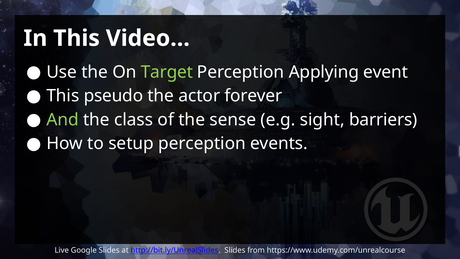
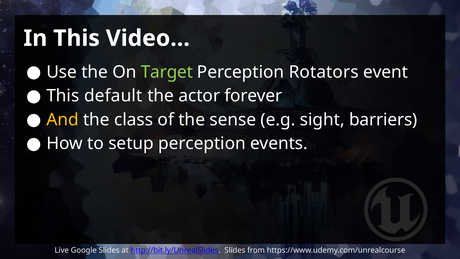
Applying: Applying -> Rotators
pseudo: pseudo -> default
And colour: light green -> yellow
